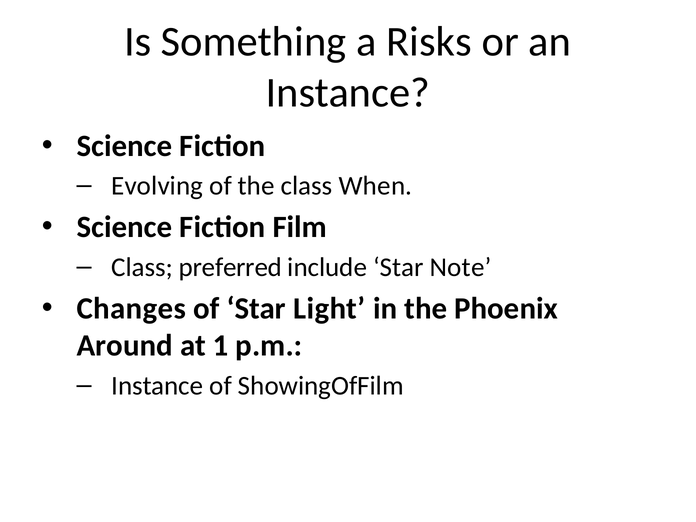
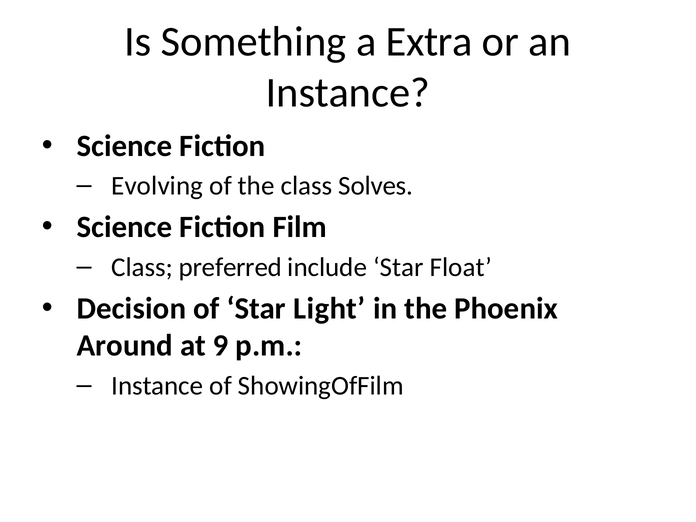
Risks: Risks -> Extra
When: When -> Solves
Note: Note -> Float
Changes: Changes -> Decision
1: 1 -> 9
